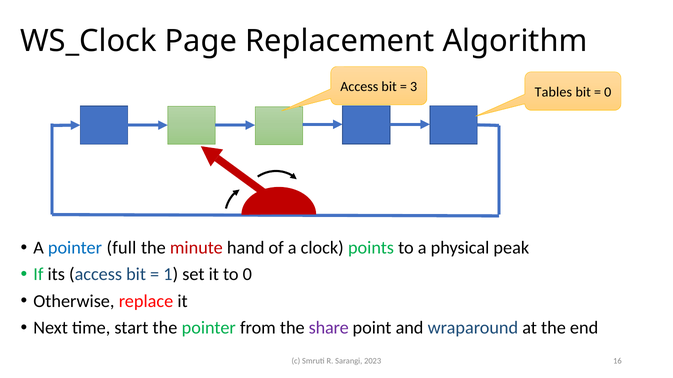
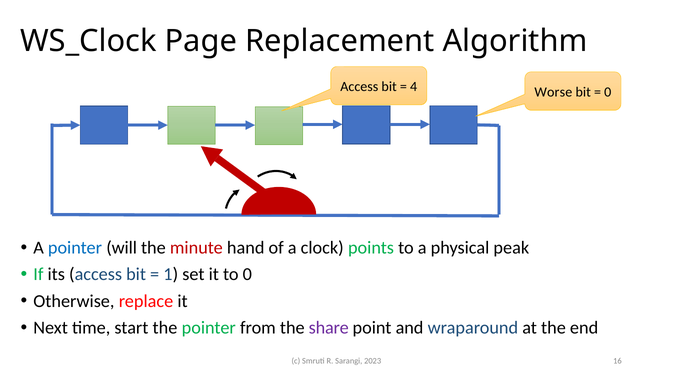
3: 3 -> 4
Tables: Tables -> Worse
full: full -> will
